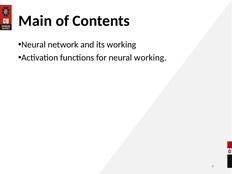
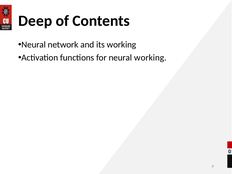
Main: Main -> Deep
